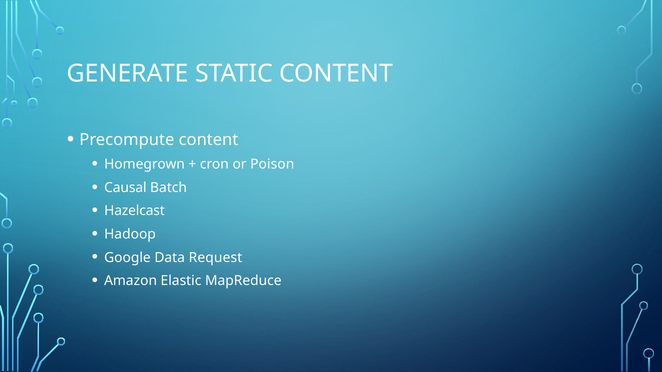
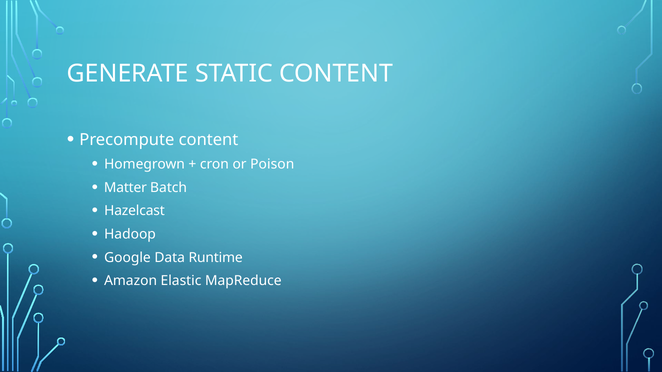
Causal: Causal -> Matter
Request: Request -> Runtime
